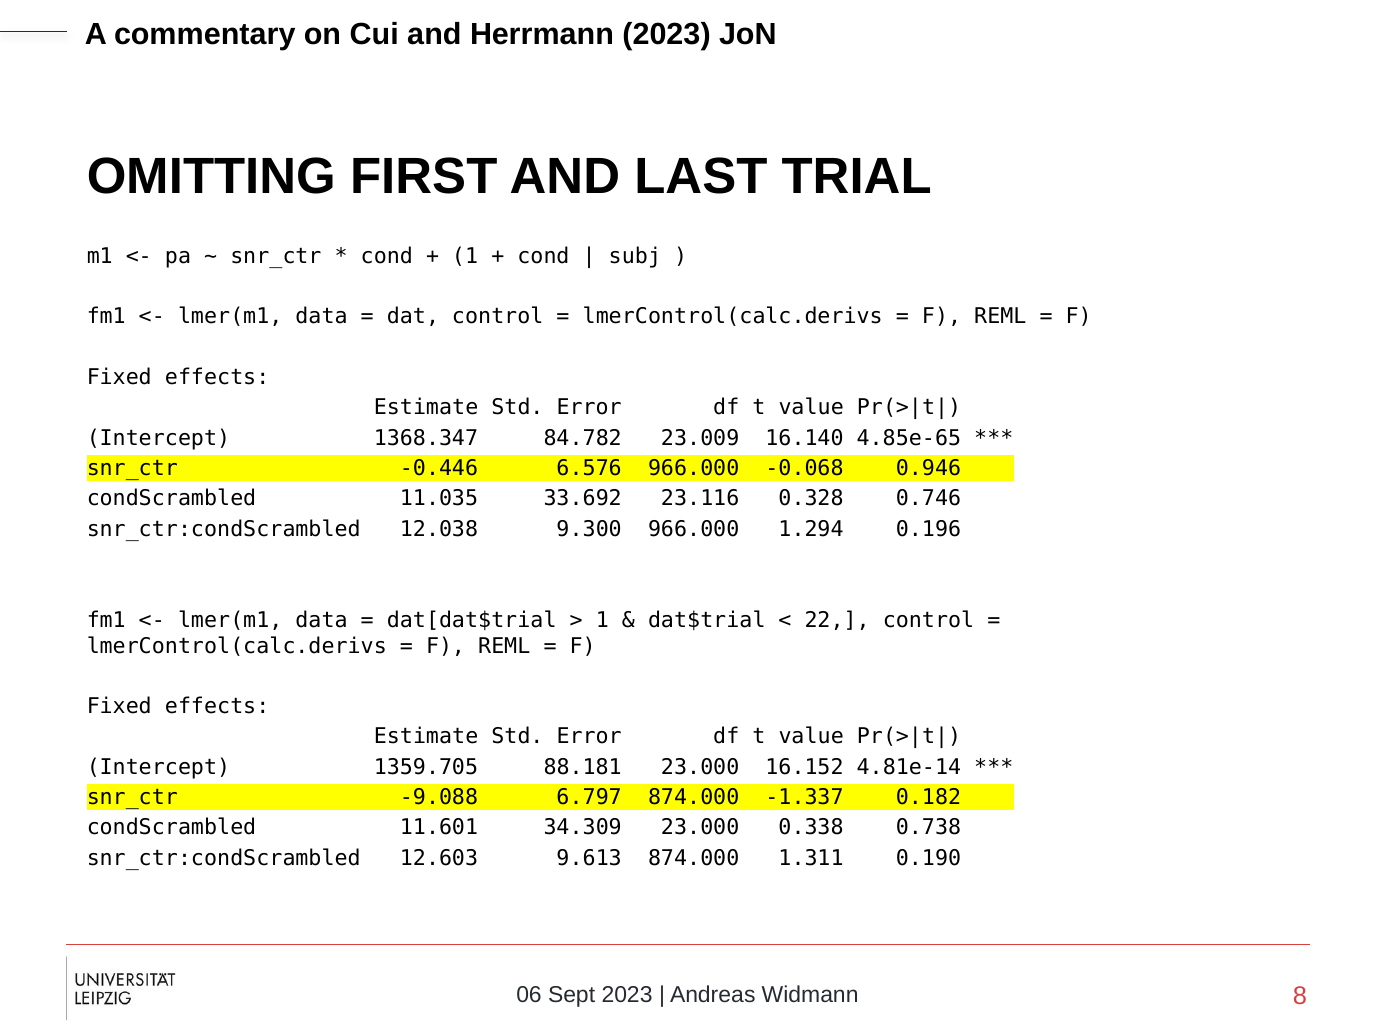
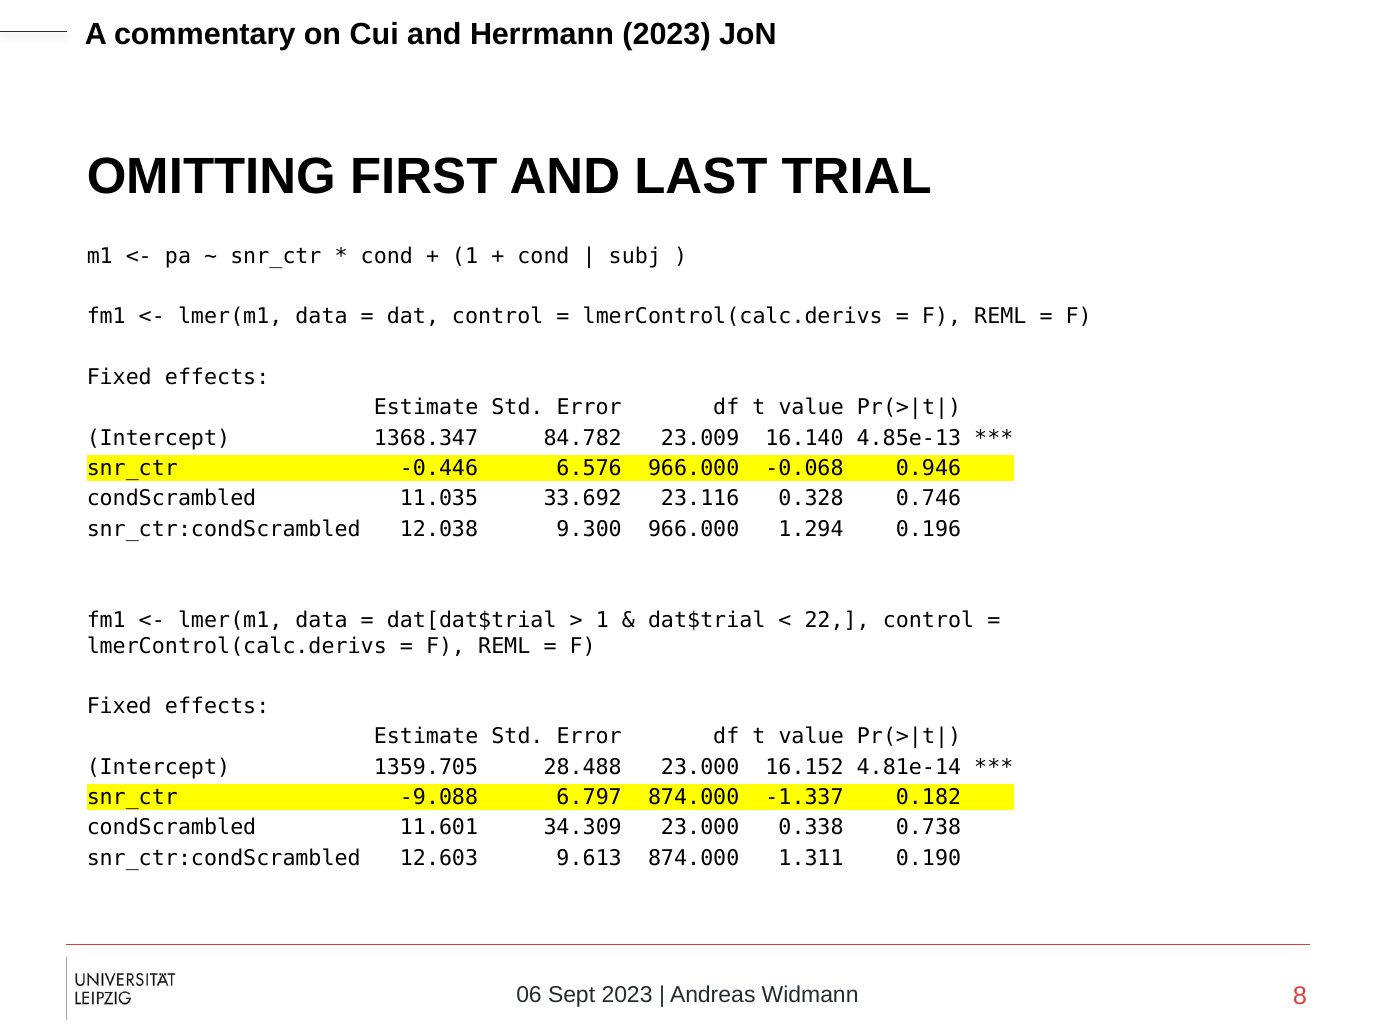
4.85e-65: 4.85e-65 -> 4.85e-13
88.181: 88.181 -> 28.488
